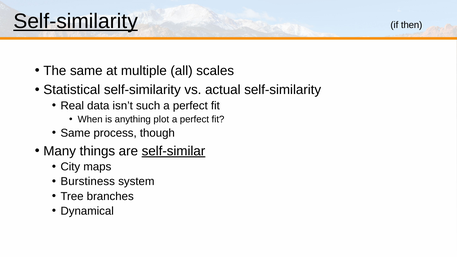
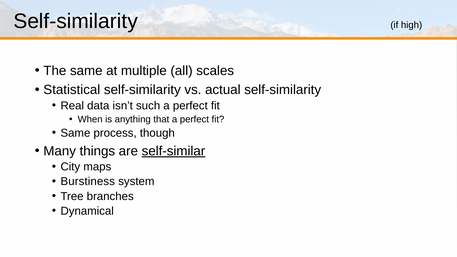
Self-similarity at (76, 21) underline: present -> none
then: then -> high
plot: plot -> that
